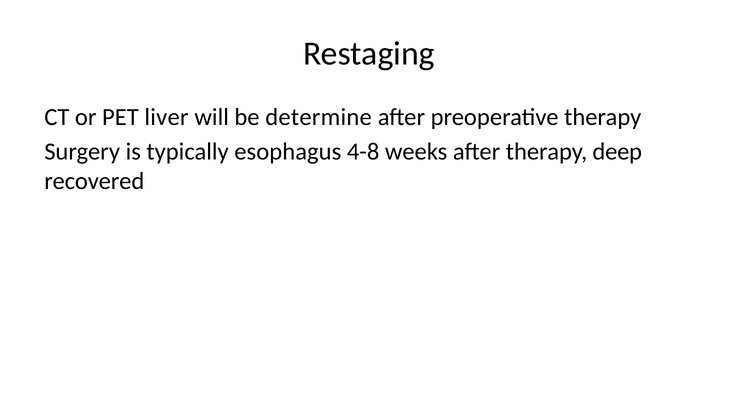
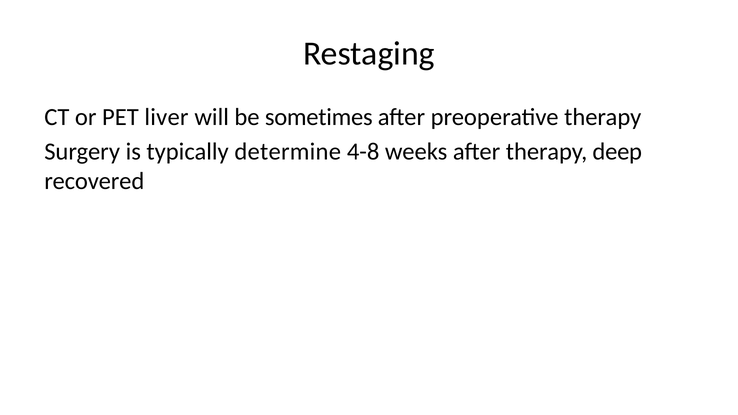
determine: determine -> sometimes
esophagus: esophagus -> determine
